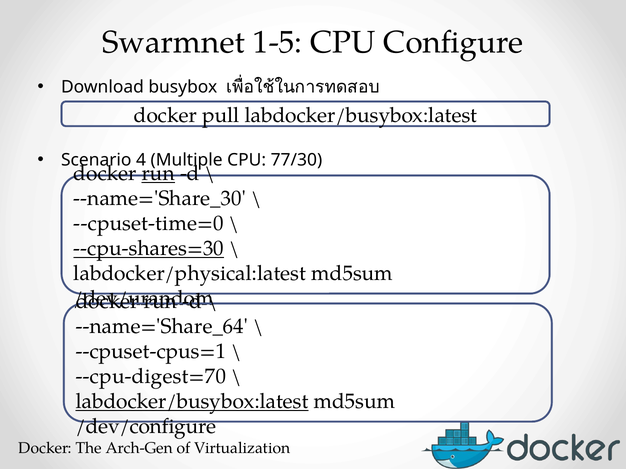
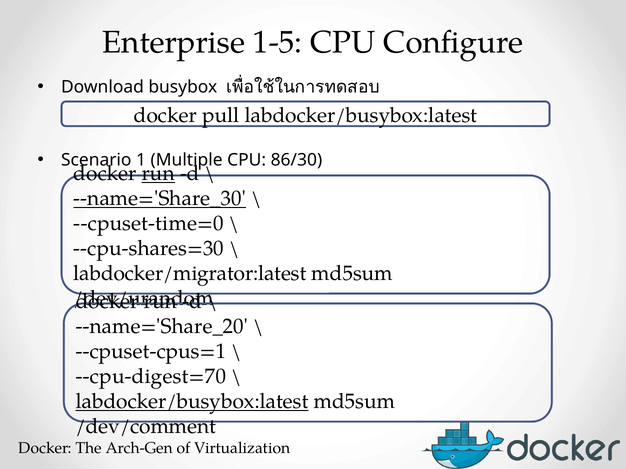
Swarmnet: Swarmnet -> Enterprise
4: 4 -> 1
77/30: 77/30 -> 86/30
--name='Share_30 underline: none -> present
--cpu-shares=30 underline: present -> none
labdocker/physical:latest: labdocker/physical:latest -> labdocker/migrator:latest
--name='Share_64: --name='Share_64 -> --name='Share_20
/dev/configure: /dev/configure -> /dev/comment
